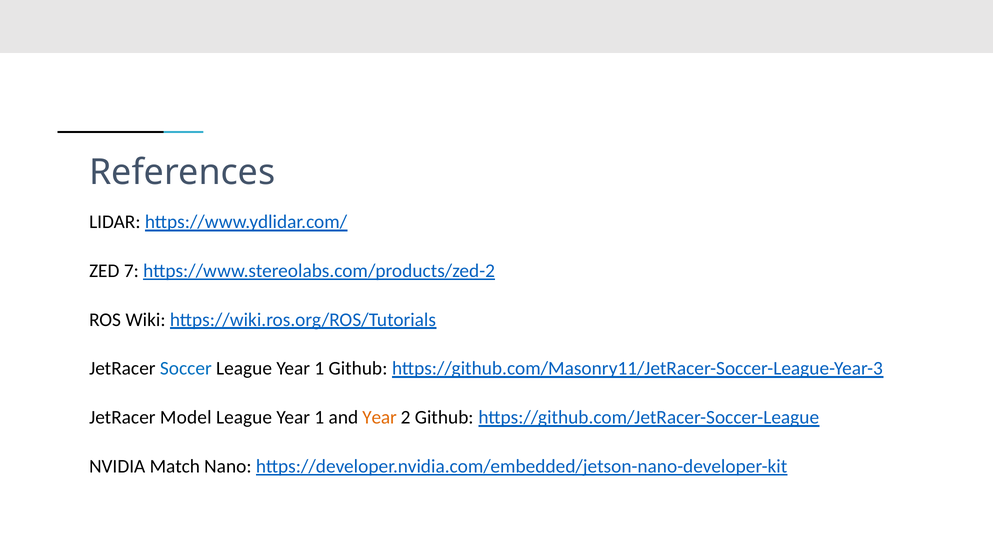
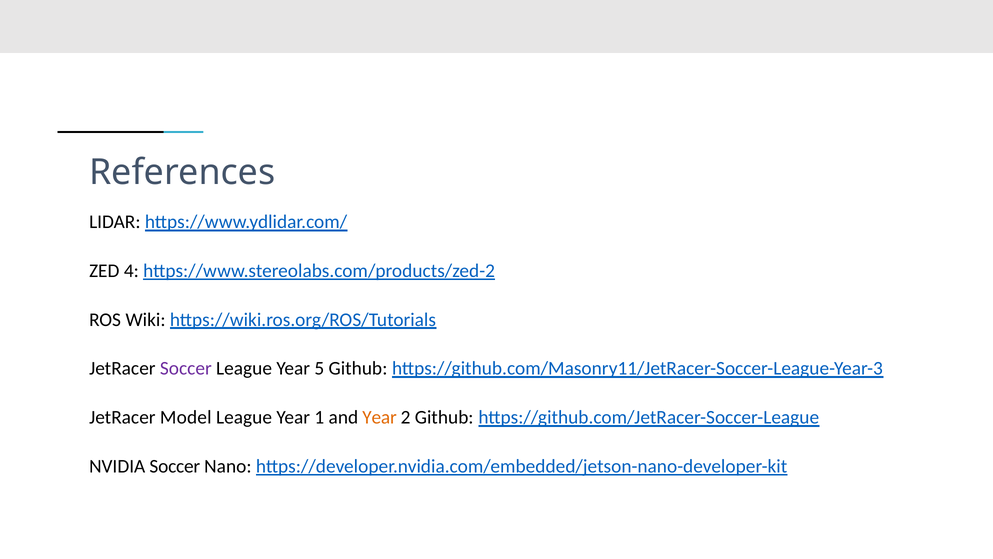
7: 7 -> 4
Soccer at (186, 368) colour: blue -> purple
1 at (319, 368): 1 -> 5
NVIDIA Match: Match -> Soccer
